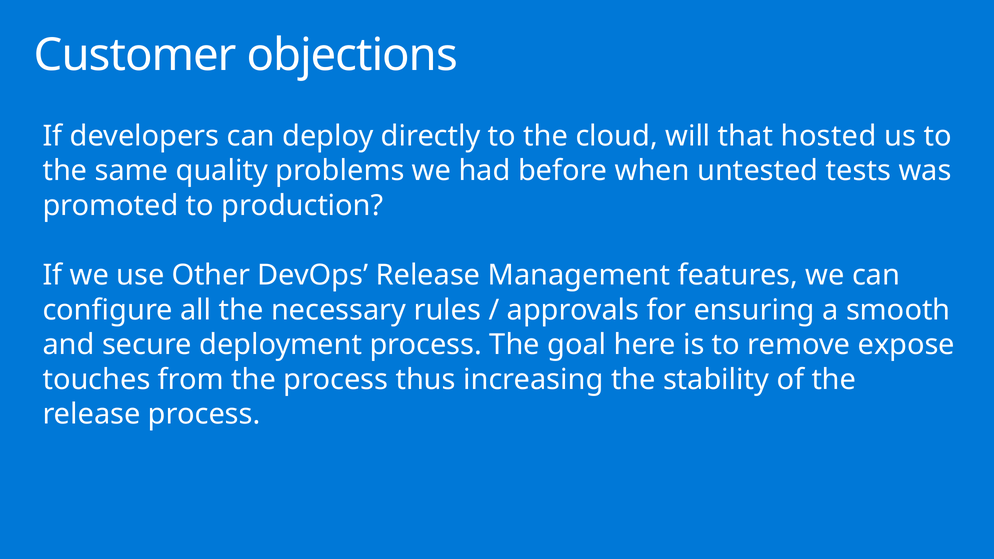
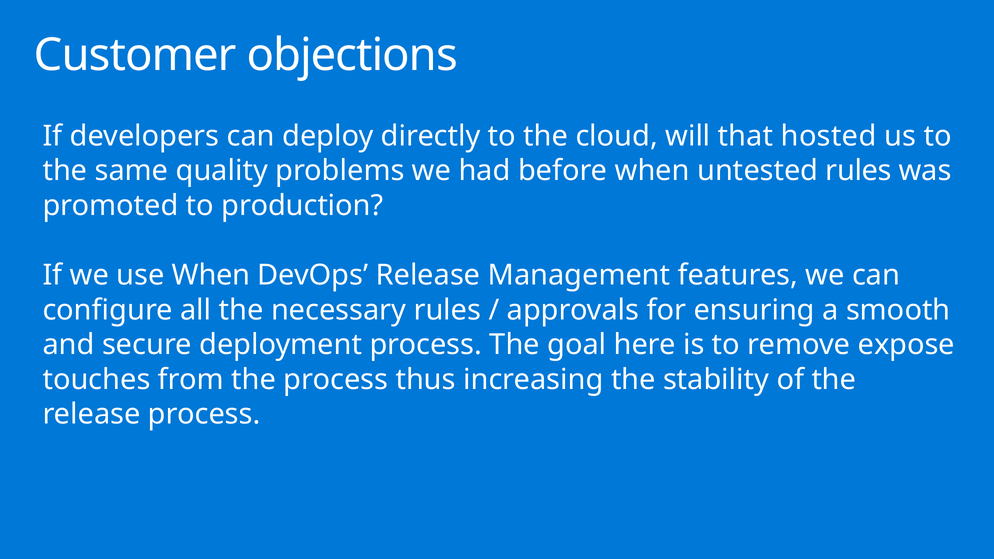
untested tests: tests -> rules
use Other: Other -> When
